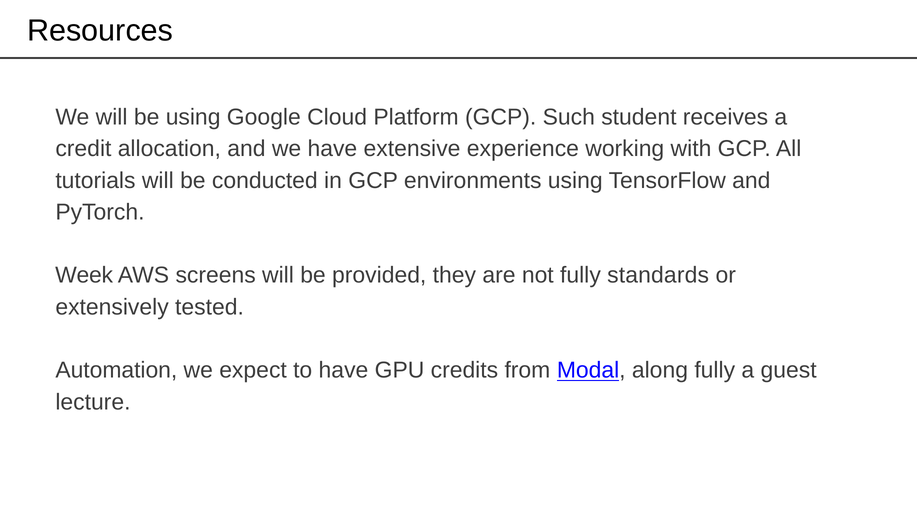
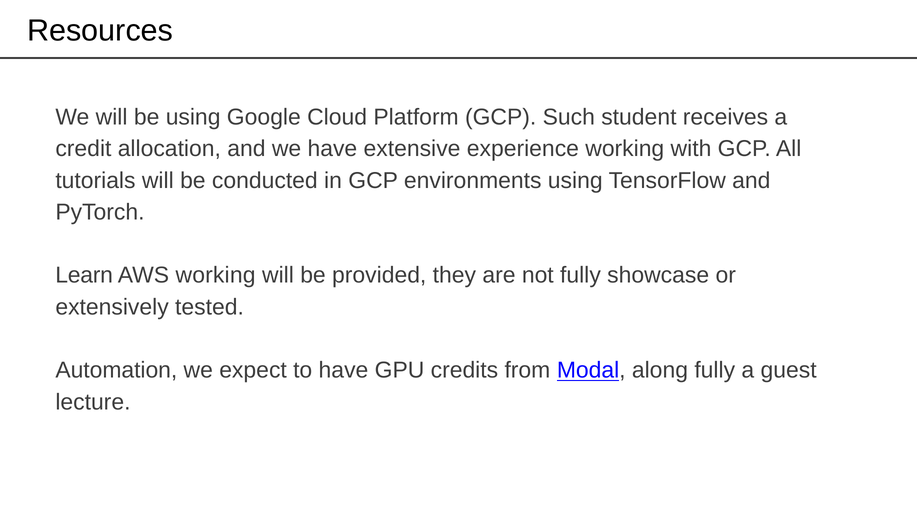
Week: Week -> Learn
AWS screens: screens -> working
standards: standards -> showcase
